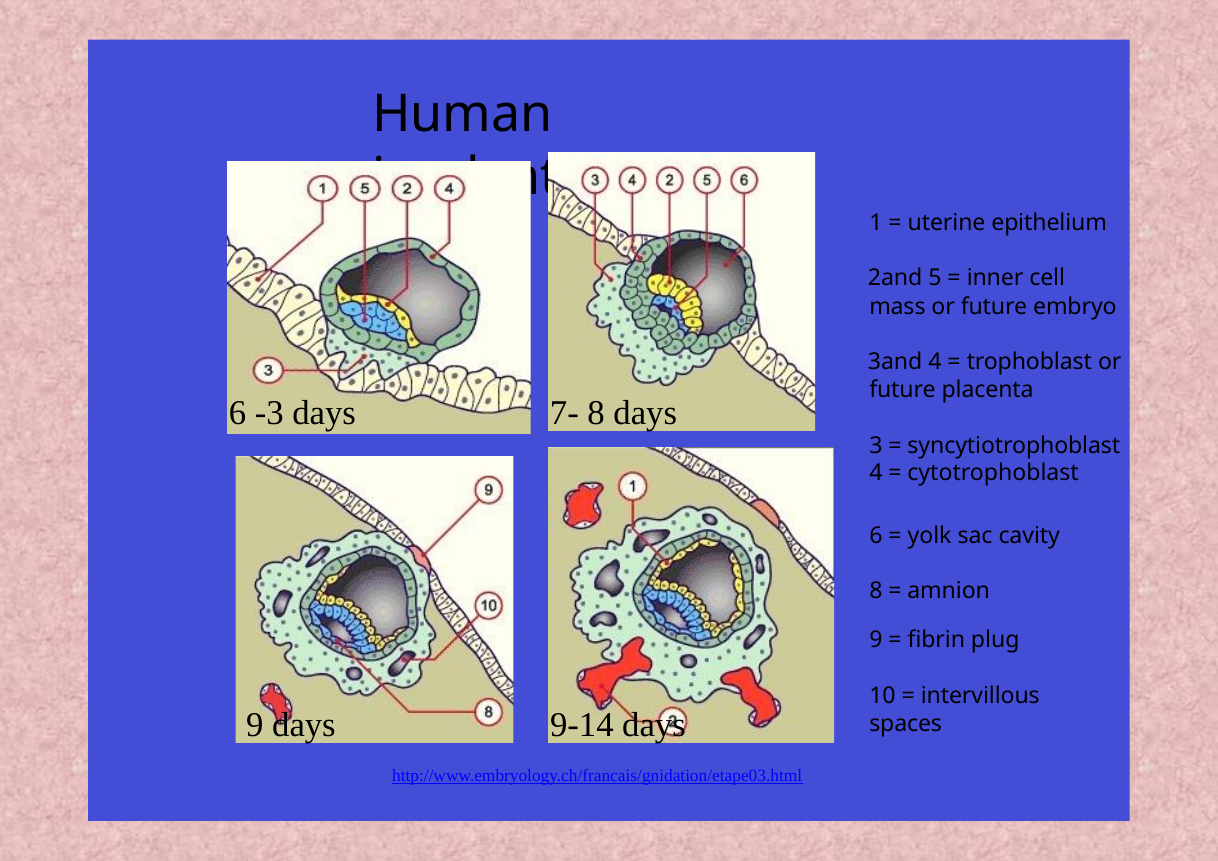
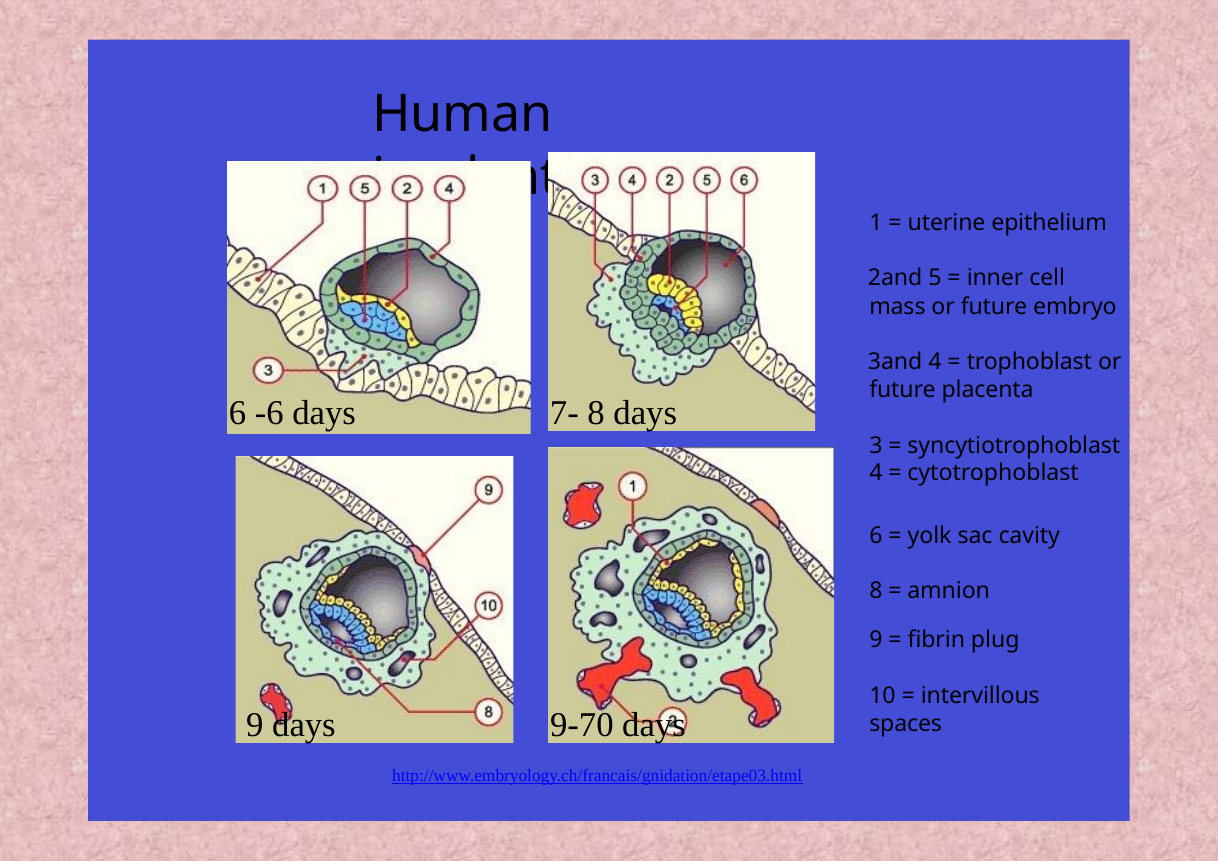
-3: -3 -> -6
9-14: 9-14 -> 9-70
